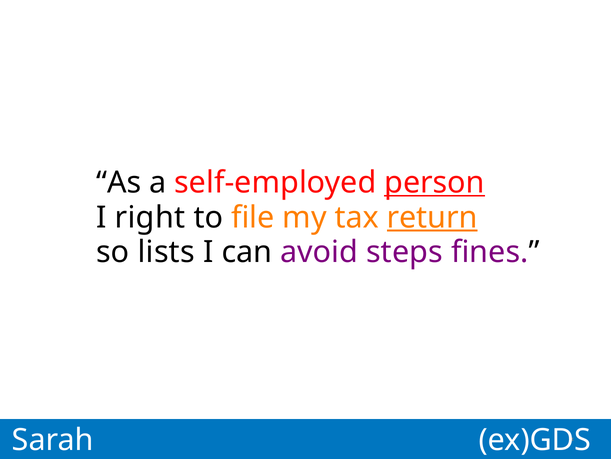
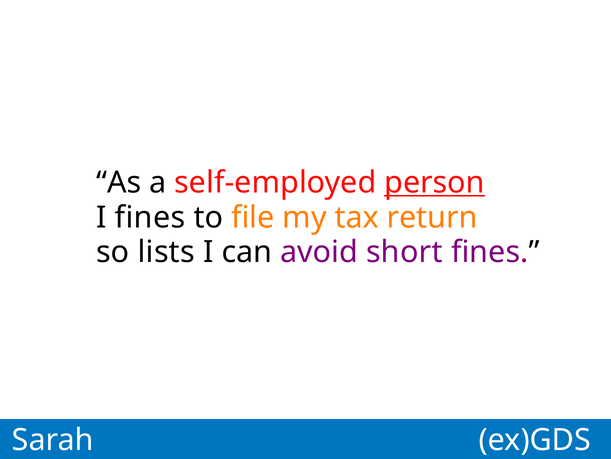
I right: right -> fines
return underline: present -> none
steps: steps -> short
